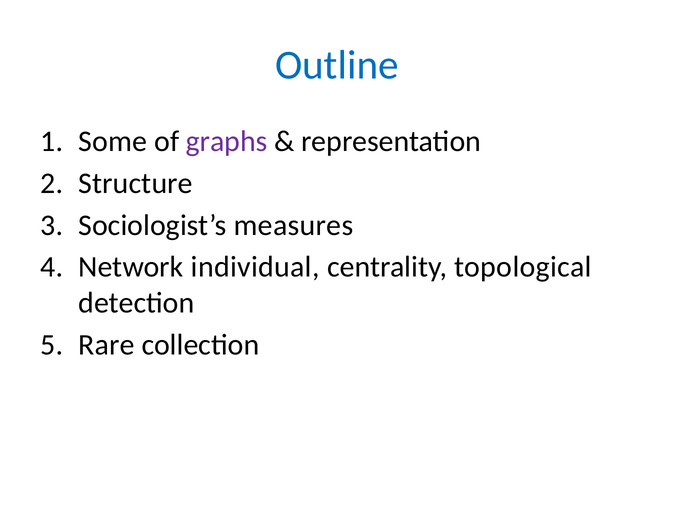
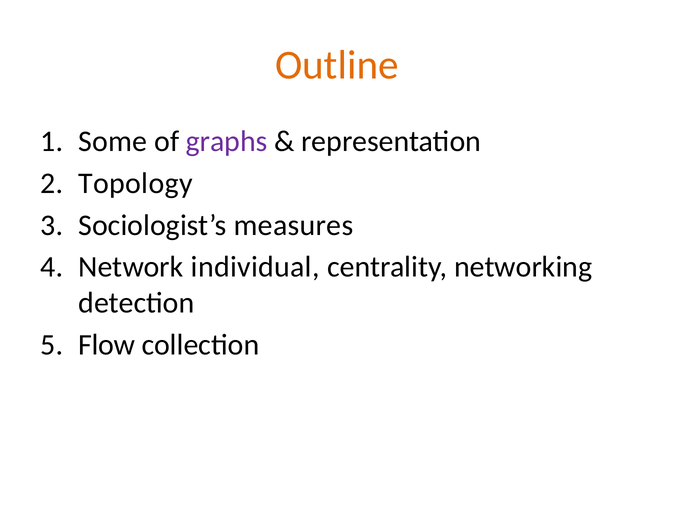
Outline colour: blue -> orange
Structure: Structure -> Topology
topological: topological -> networking
Rare: Rare -> Flow
